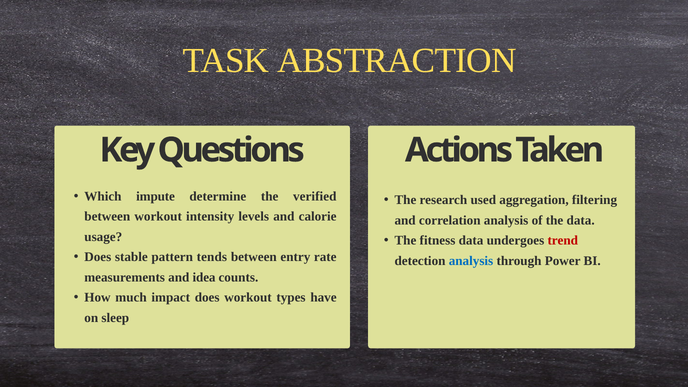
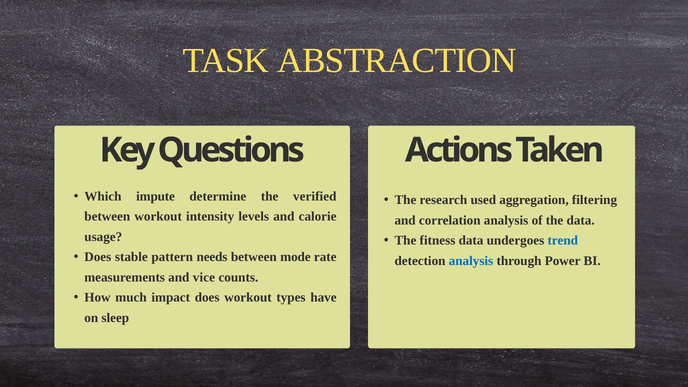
trend colour: red -> blue
tends: tends -> needs
entry: entry -> mode
idea: idea -> vice
